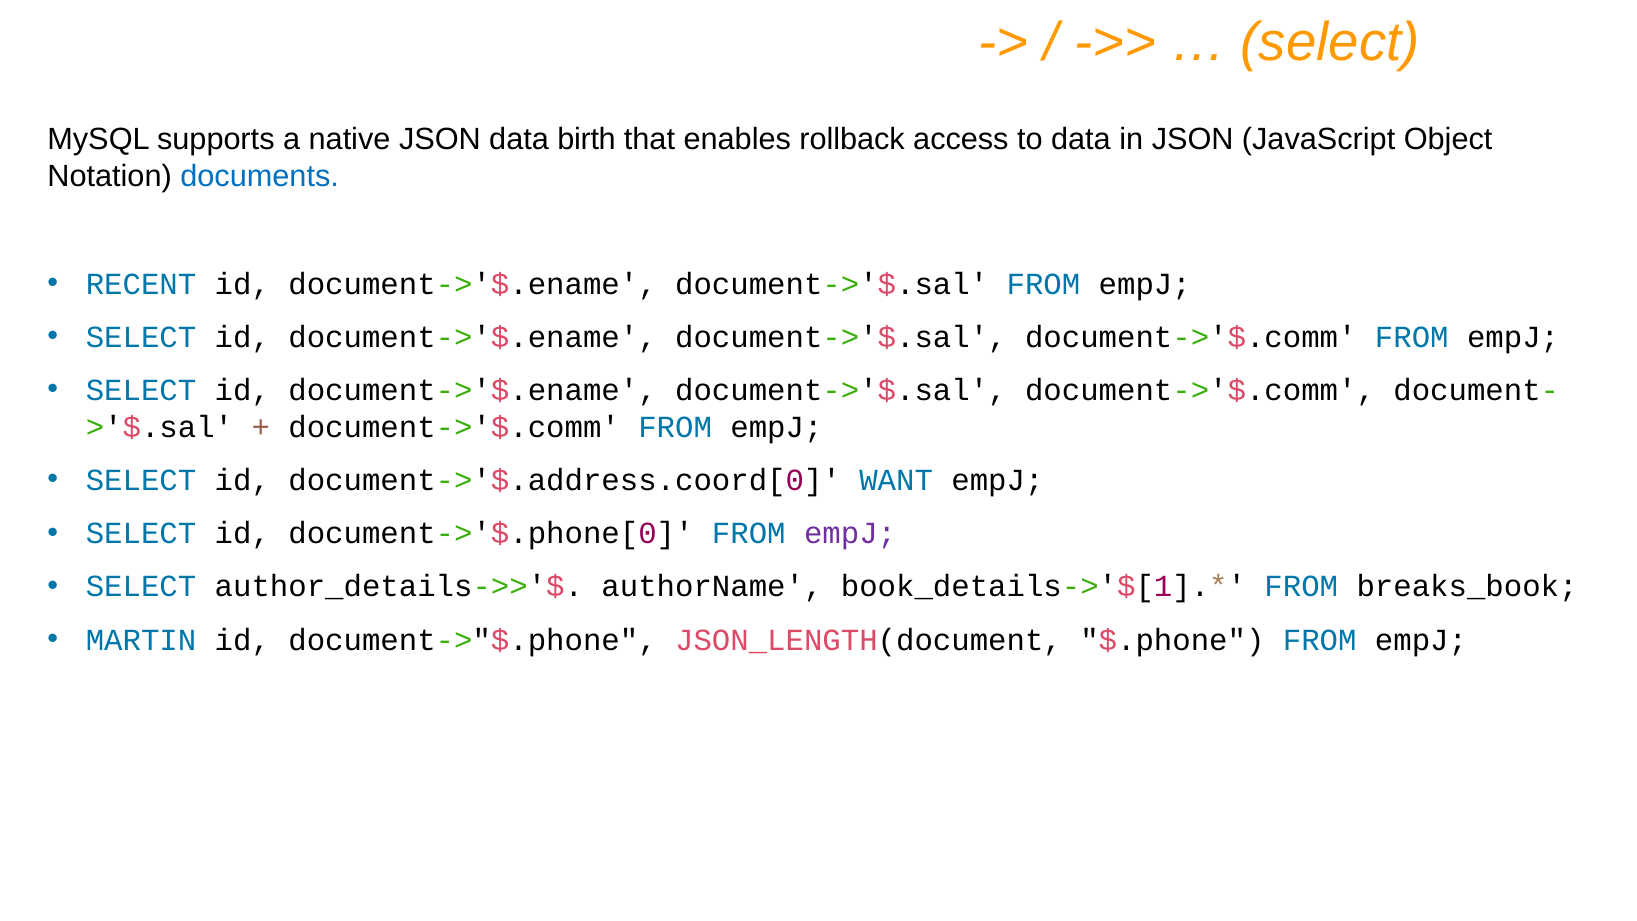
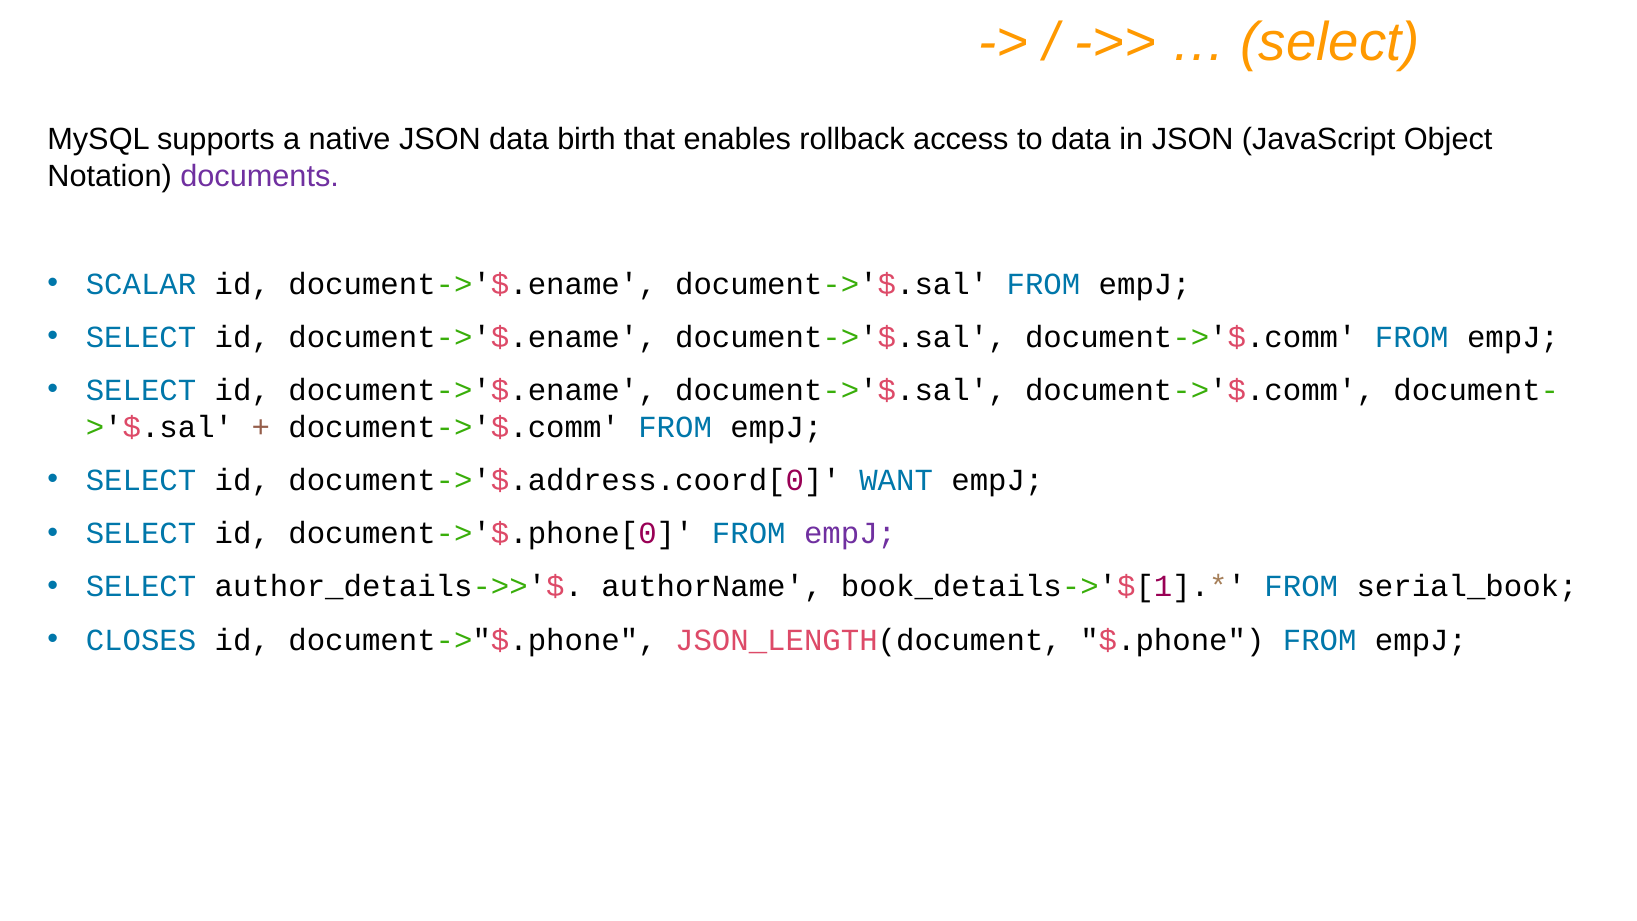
documents colour: blue -> purple
RECENT: RECENT -> SCALAR
breaks_book: breaks_book -> serial_book
MARTIN: MARTIN -> CLOSES
